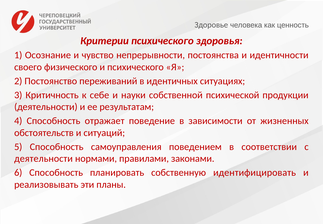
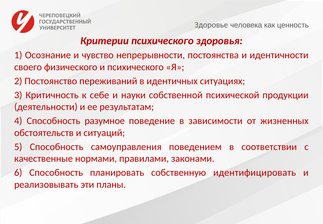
отражает: отражает -> разумное
деятельности at (44, 158): деятельности -> качественные
